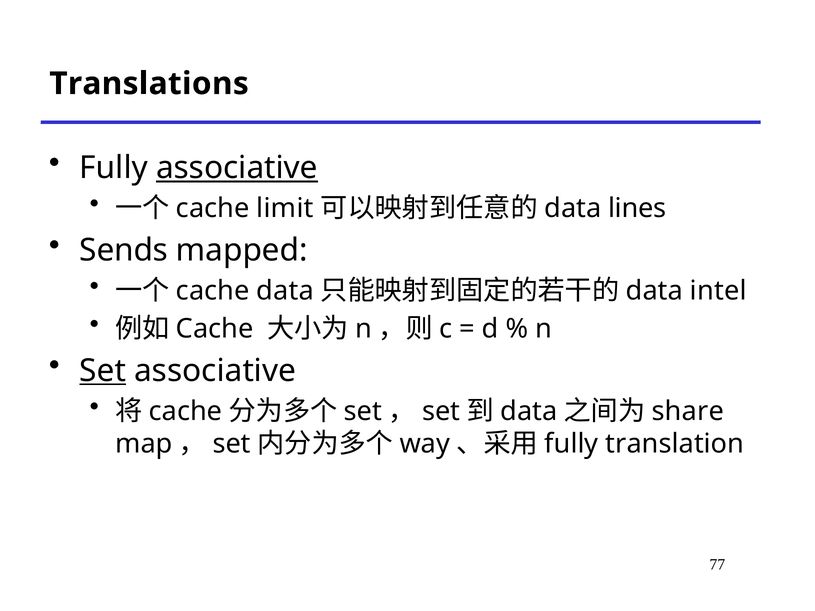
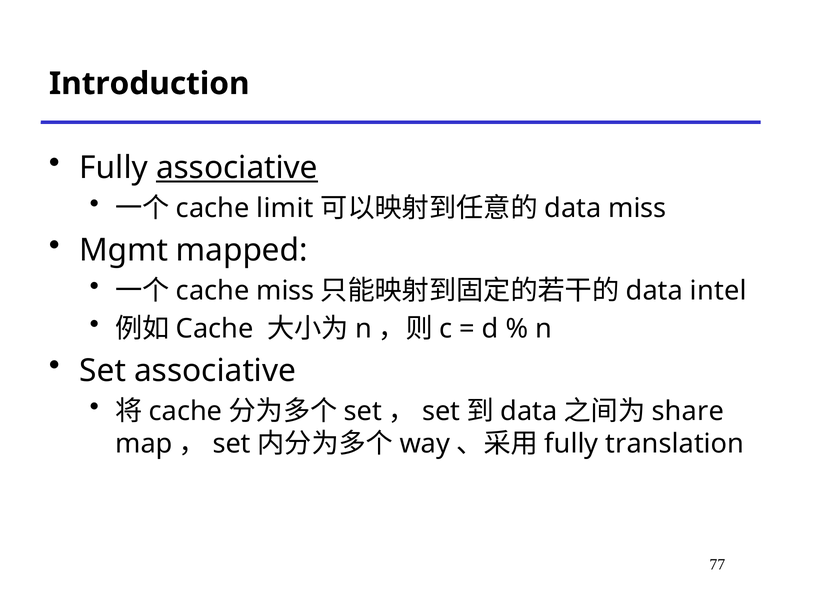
Translations: Translations -> Introduction
lines at (637, 208): lines -> miss
Sends: Sends -> Mgmt
data at (285, 291): data -> miss
Set at (103, 371) underline: present -> none
